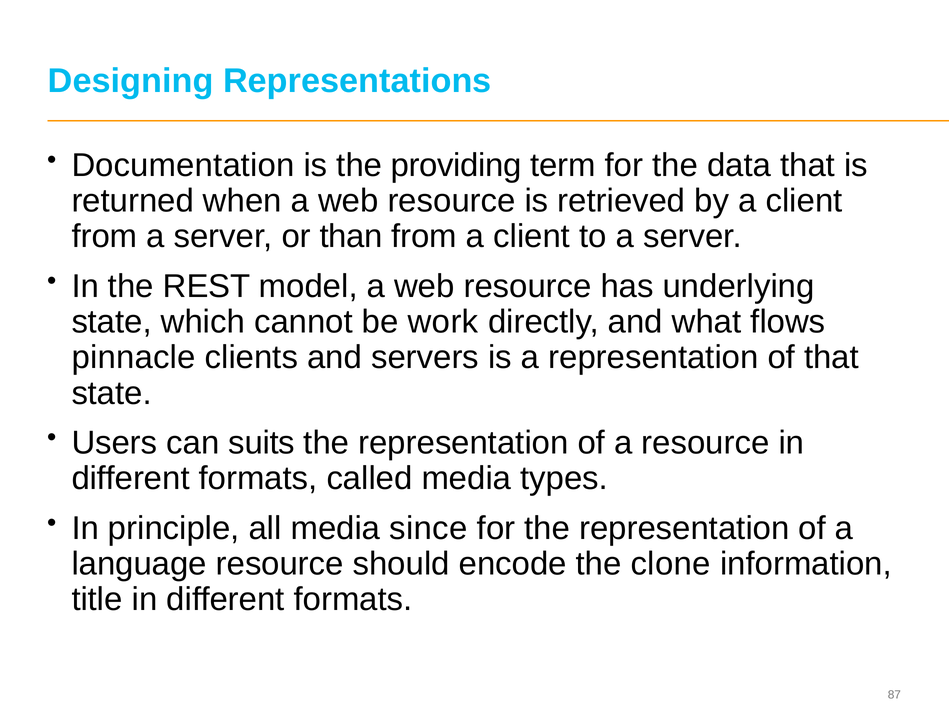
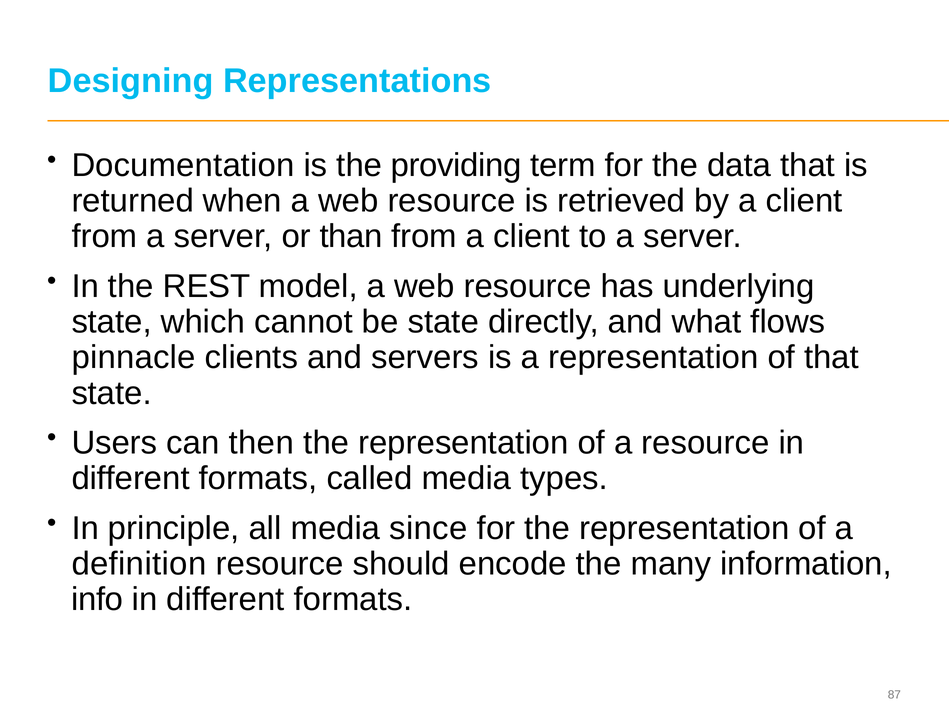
be work: work -> state
suits: suits -> then
language: language -> definition
clone: clone -> many
title: title -> info
